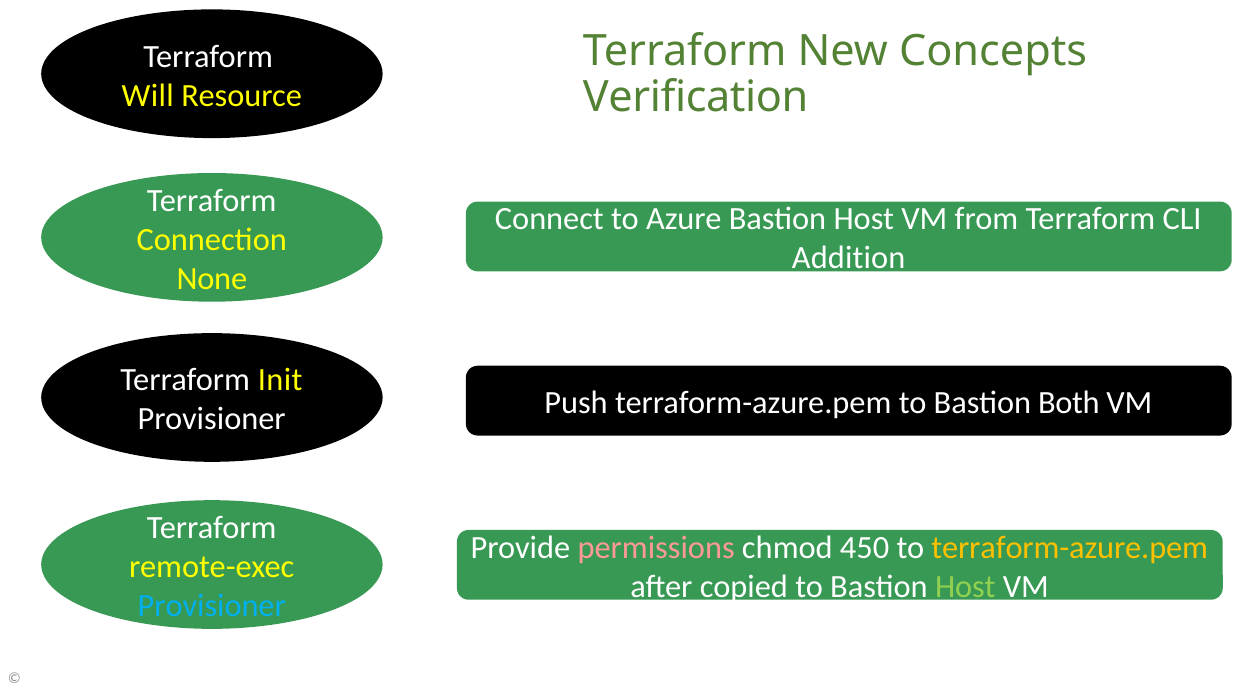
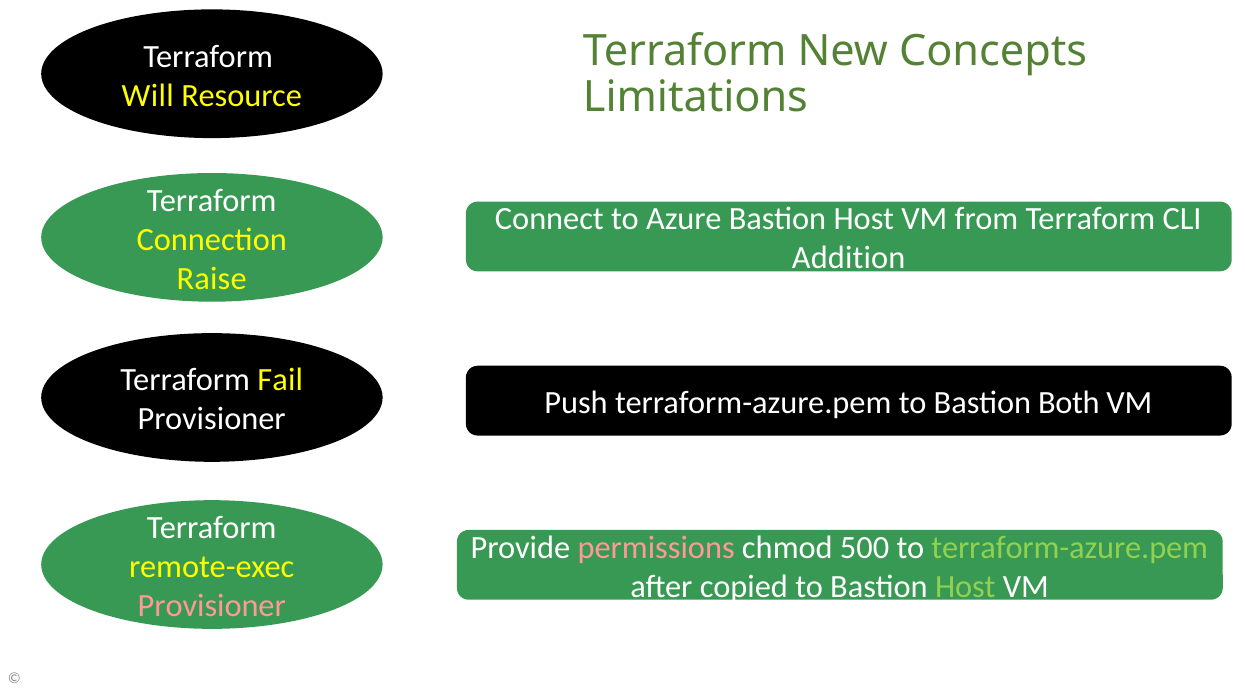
Verification: Verification -> Limitations
None: None -> Raise
Init: Init -> Fail
450: 450 -> 500
terraform-azure.pem at (1070, 548) colour: yellow -> light green
Provisioner at (212, 606) colour: light blue -> pink
